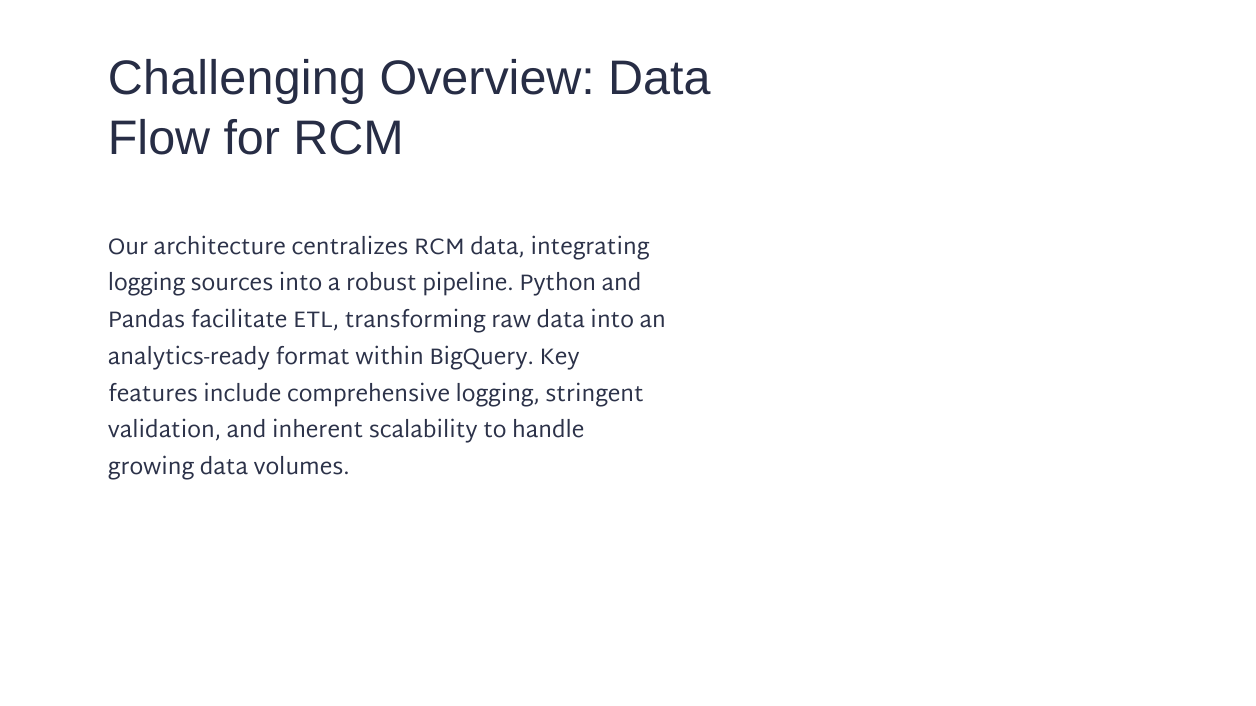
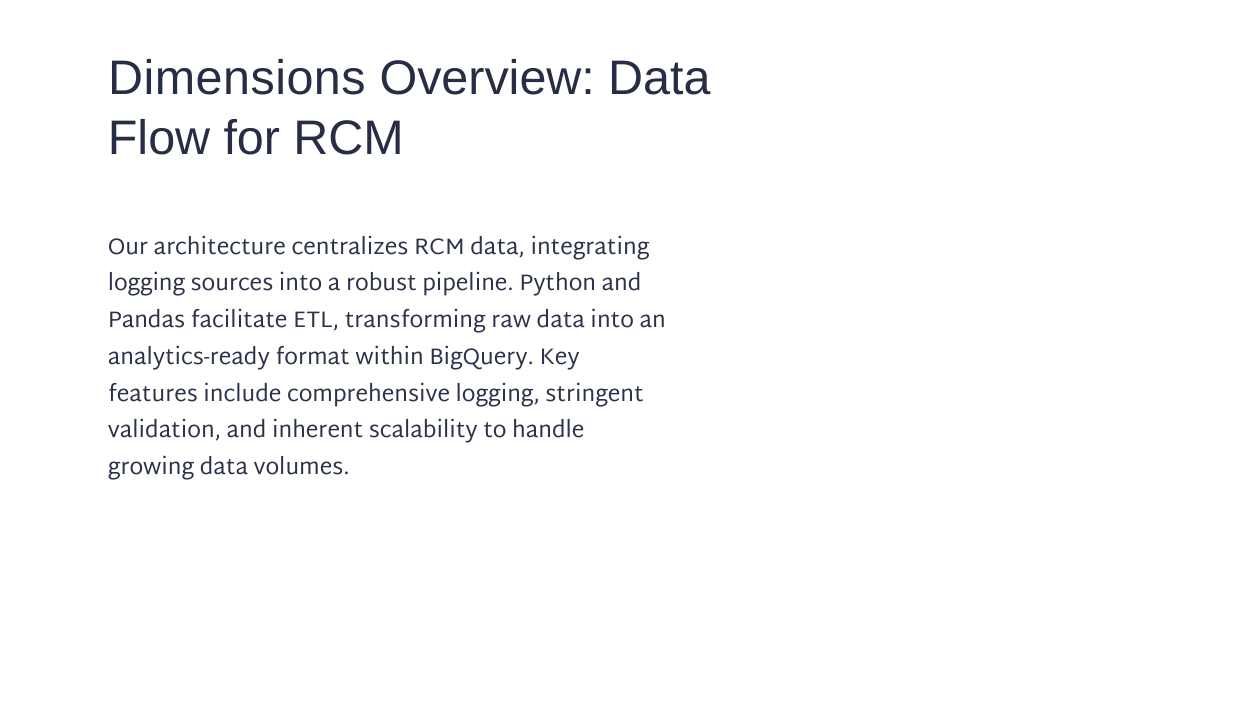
Challenging: Challenging -> Dimensions
